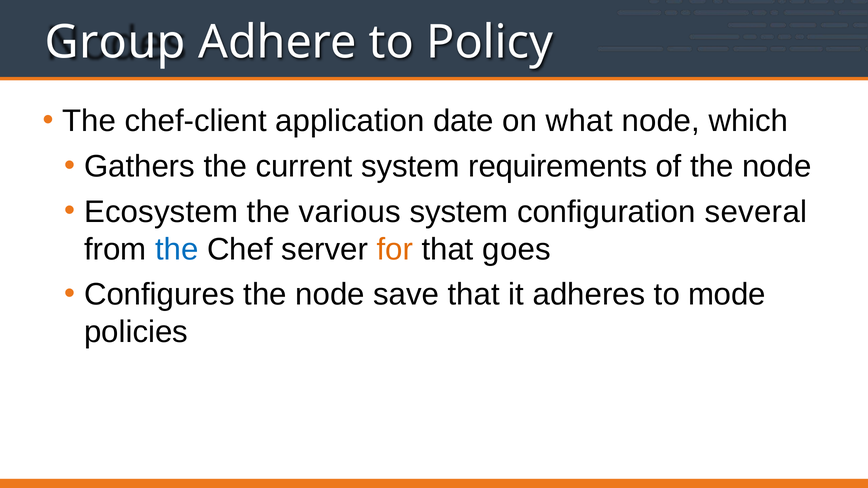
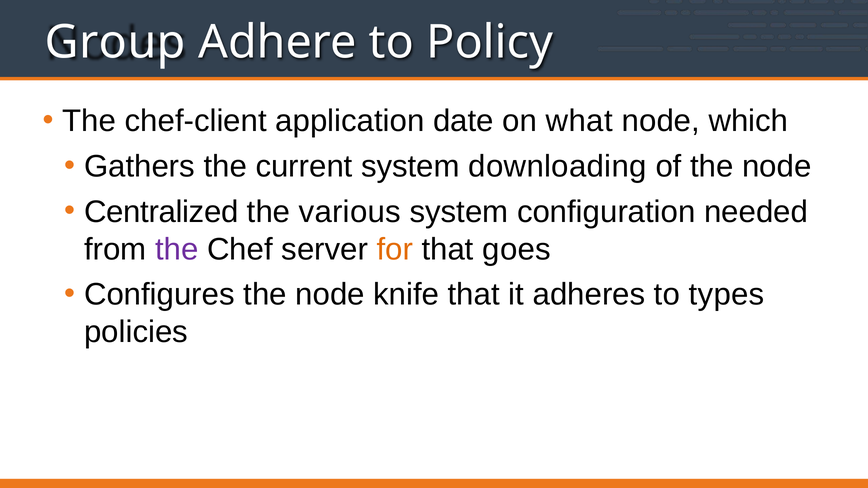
requirements: requirements -> downloading
Ecosystem: Ecosystem -> Centralized
several: several -> needed
the at (177, 249) colour: blue -> purple
save: save -> knife
mode: mode -> types
